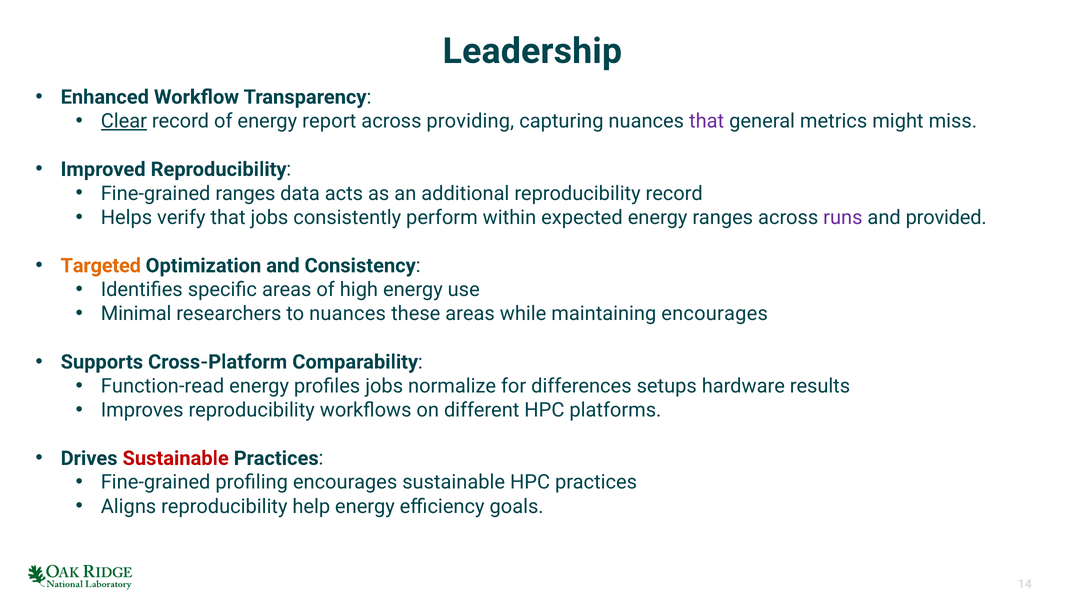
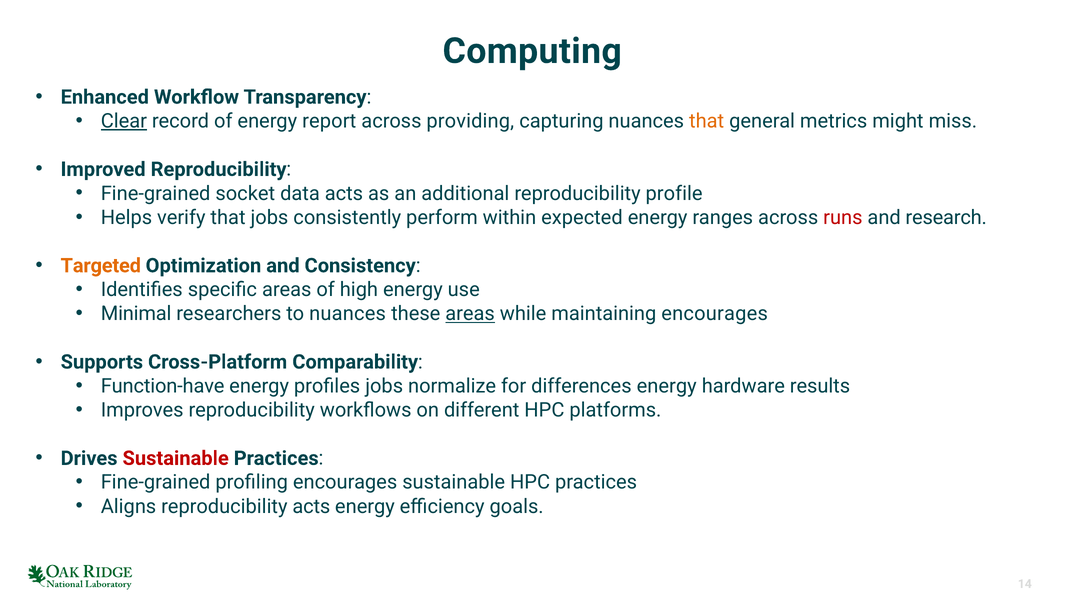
Leadership: Leadership -> Computing
that at (707, 121) colour: purple -> orange
Fine-grained ranges: ranges -> socket
reproducibility record: record -> profile
runs colour: purple -> red
provided: provided -> research
areas at (470, 314) underline: none -> present
Function-read: Function-read -> Function-have
differences setups: setups -> energy
reproducibility help: help -> acts
